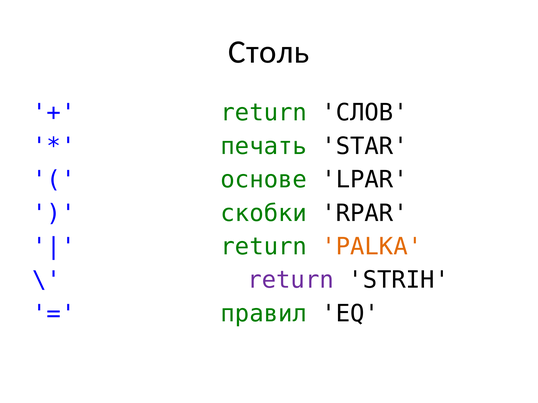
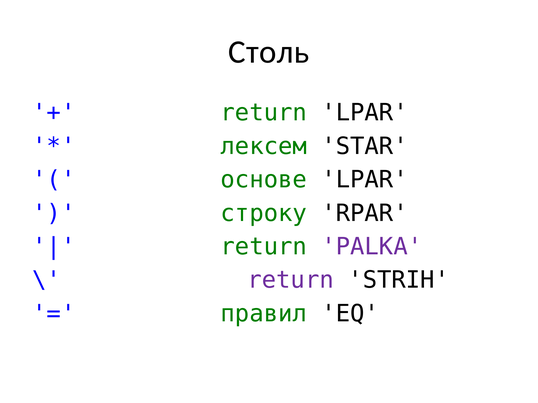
return СЛОВ: СЛОВ -> LPAR
печать: печать -> лексем
скобки: скобки -> строку
PALKA colour: orange -> purple
